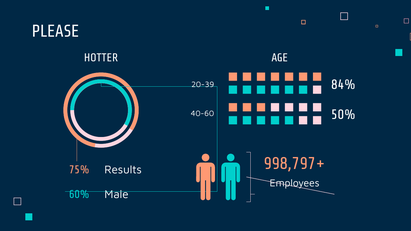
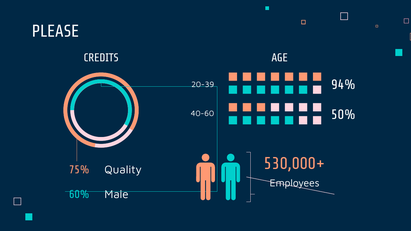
HOTTER: HOTTER -> CREDITS
84%: 84% -> 94%
998,797+: 998,797+ -> 530,000+
Results: Results -> Quality
